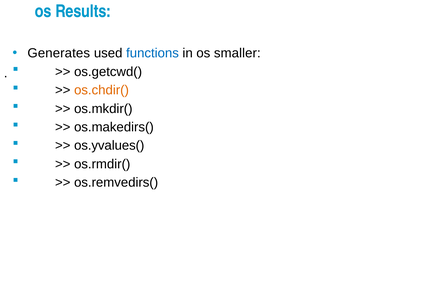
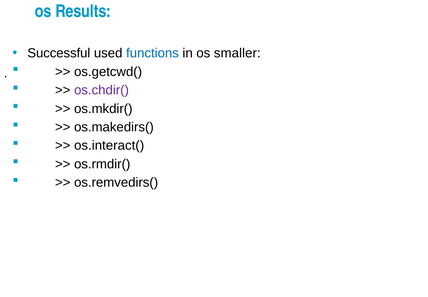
Generates: Generates -> Successful
os.chdir( colour: orange -> purple
os.yvalues(: os.yvalues( -> os.interact(
